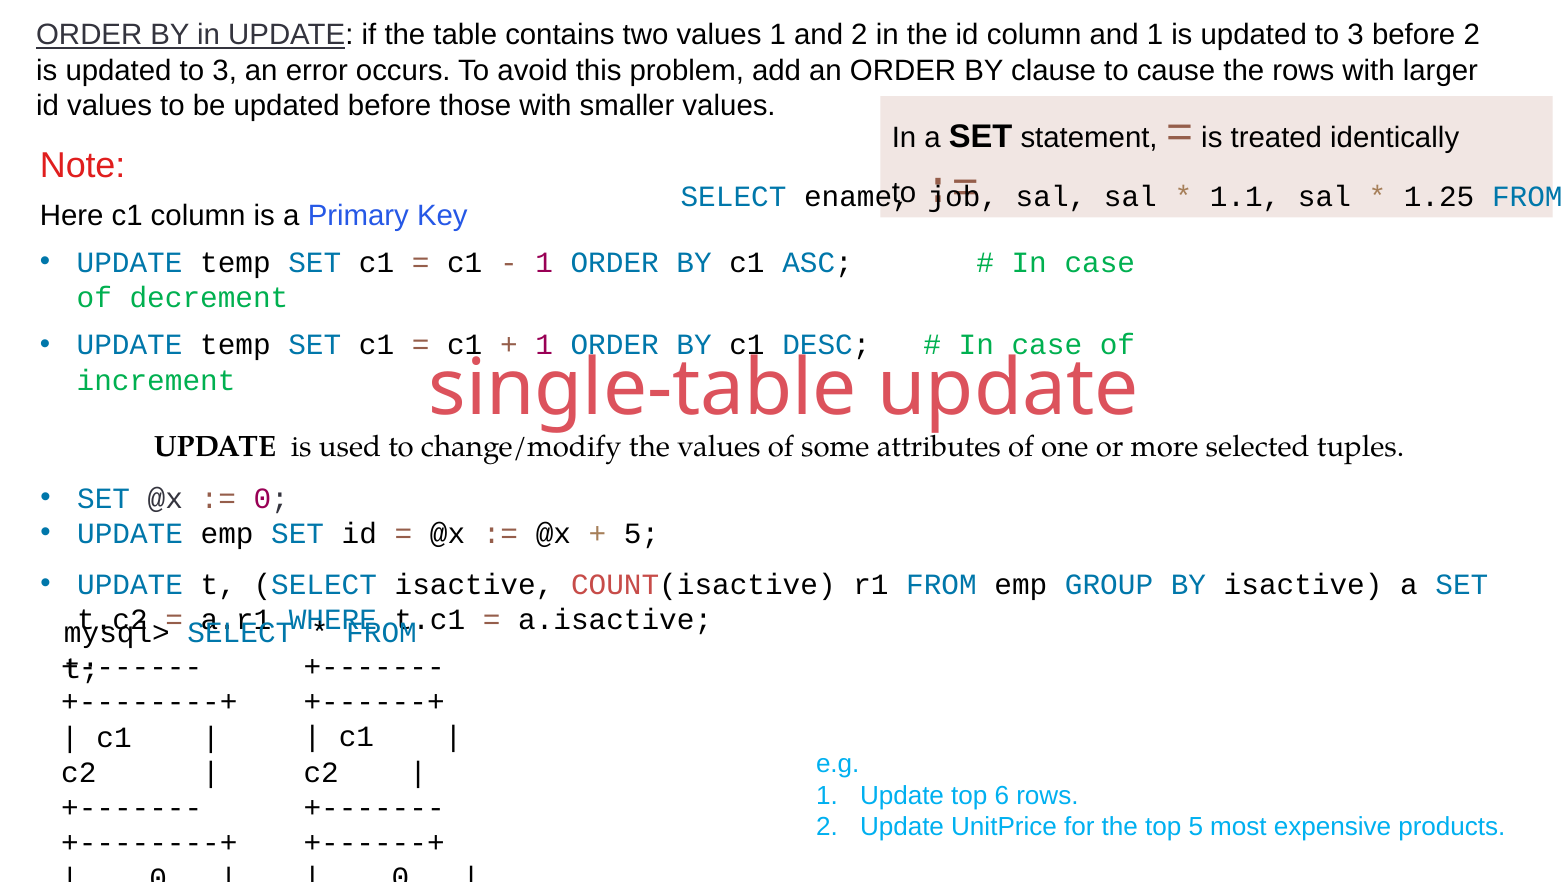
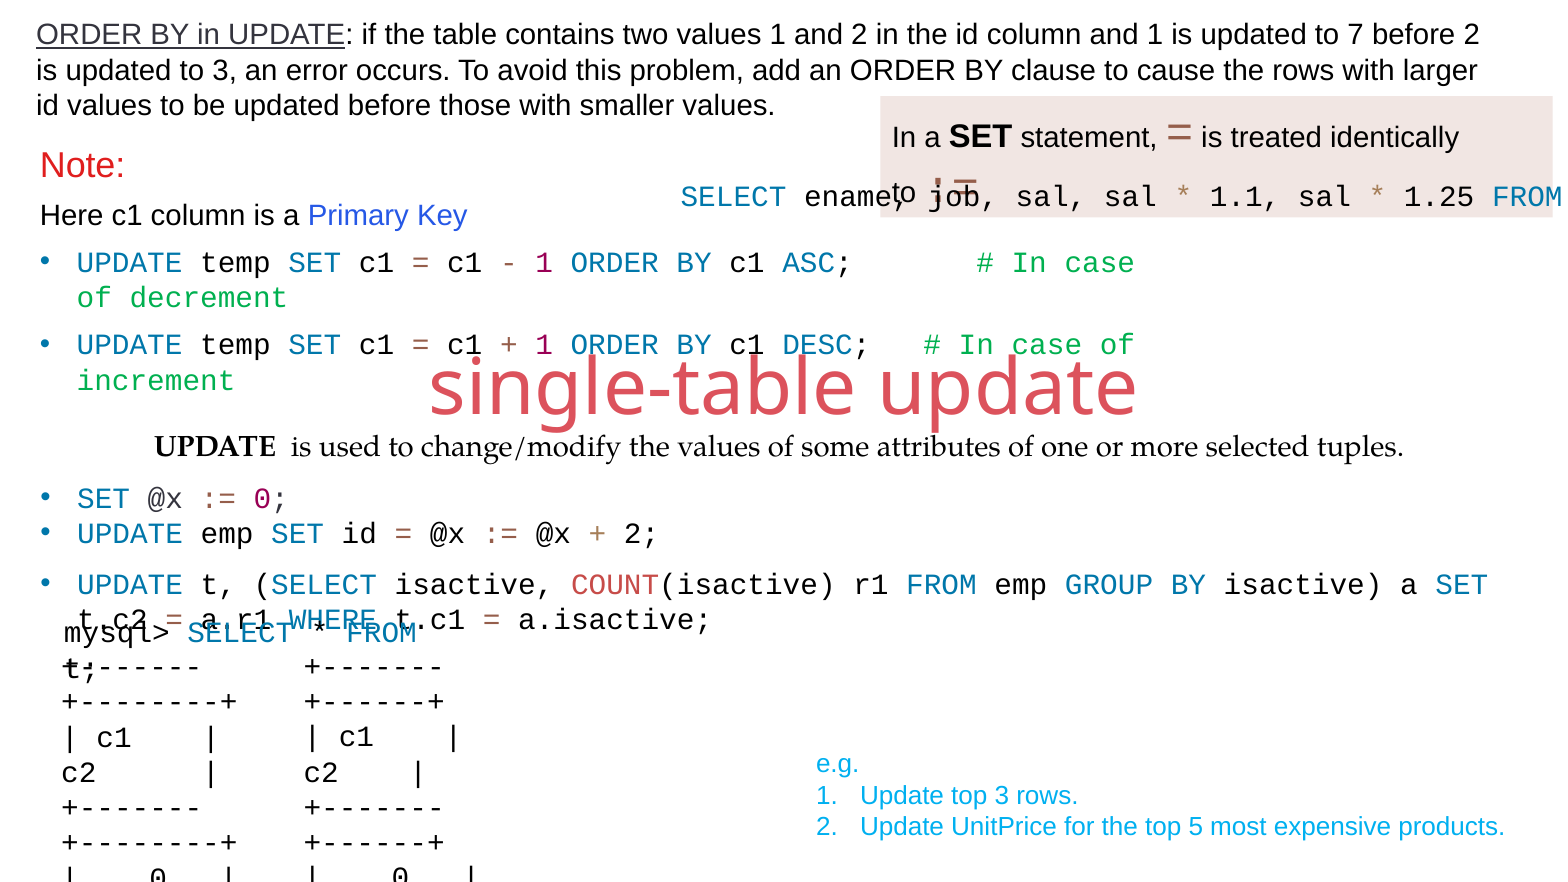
3 at (1356, 35): 3 -> 7
5 at (642, 534): 5 -> 2
top 6: 6 -> 3
